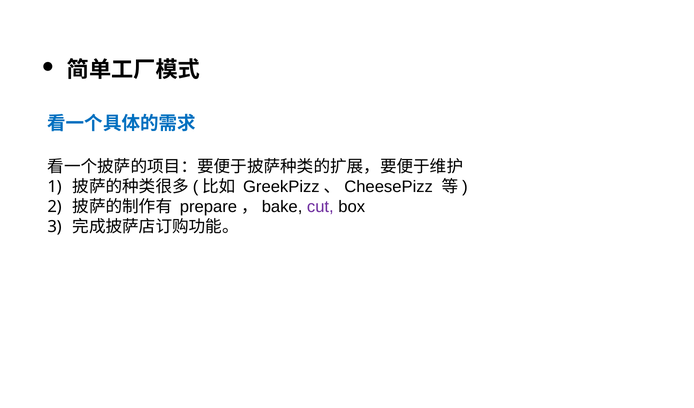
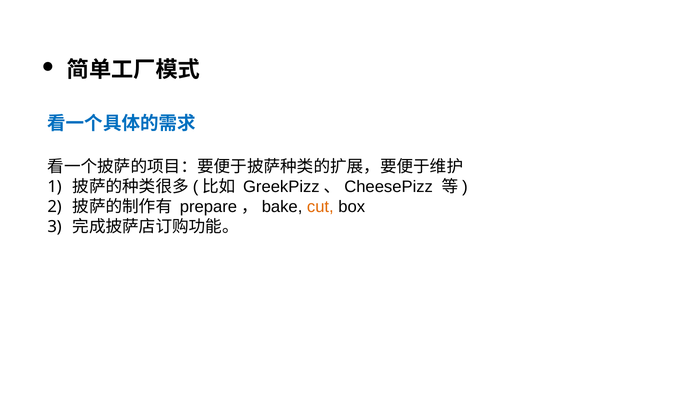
cut colour: purple -> orange
